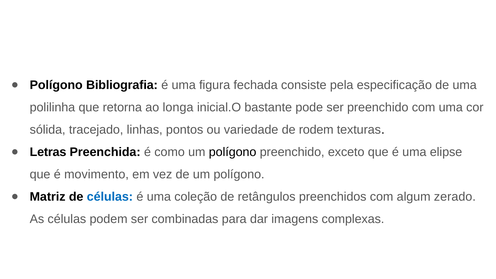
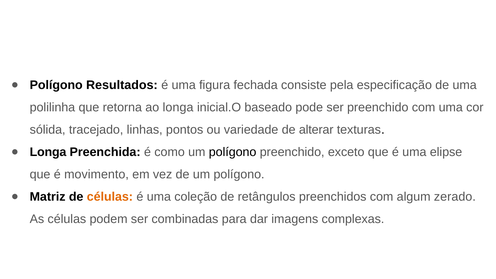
Bibliografia: Bibliografia -> Resultados
bastante: bastante -> baseado
rodem: rodem -> alterar
Letras at (48, 152): Letras -> Longa
células at (110, 197) colour: blue -> orange
